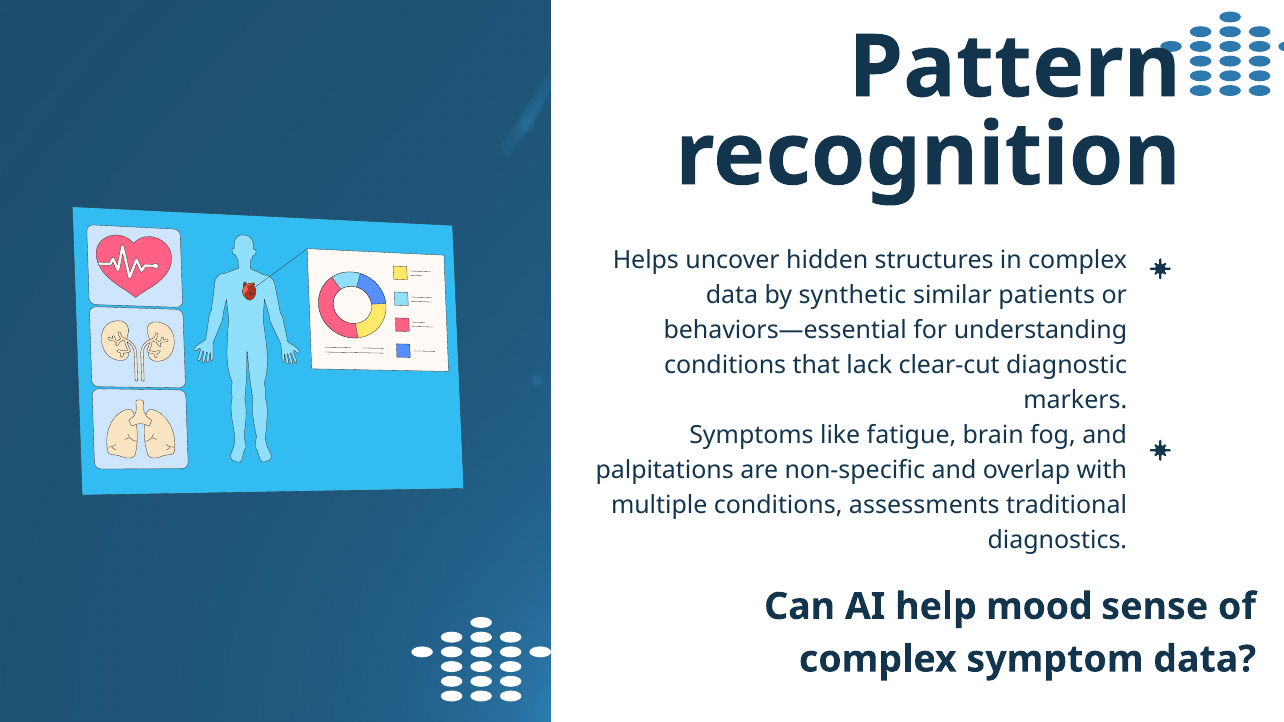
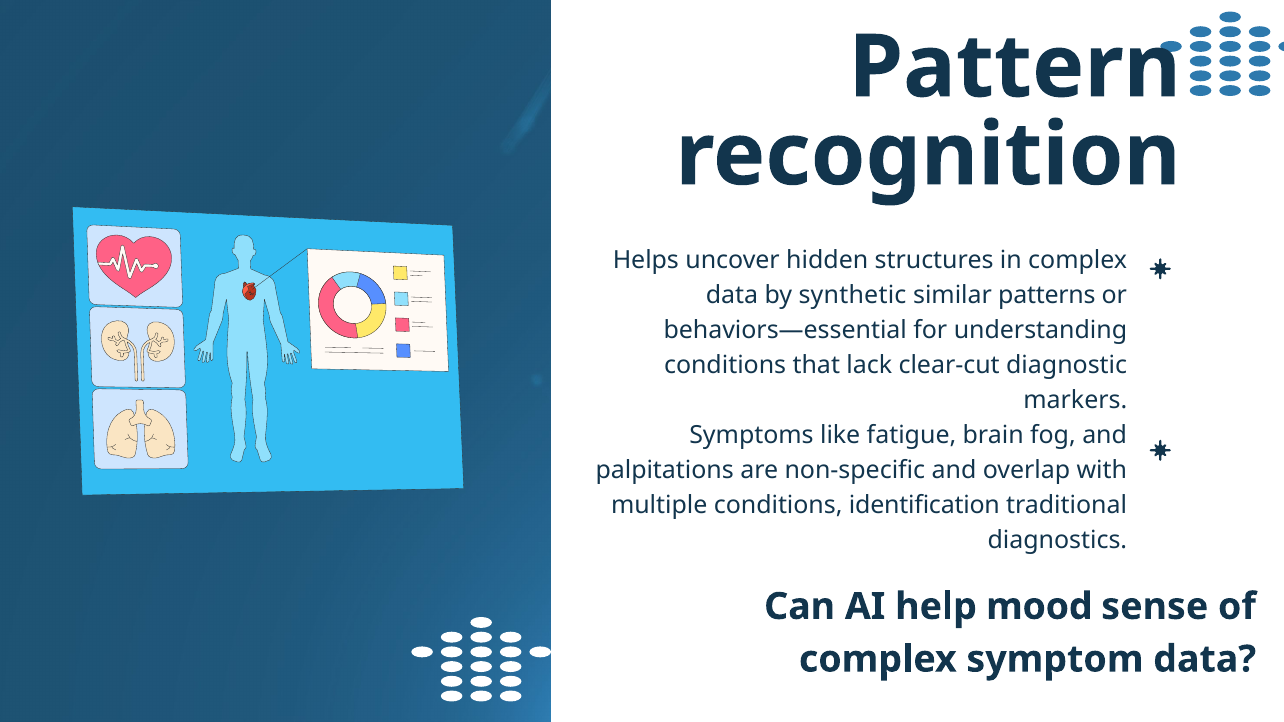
patients: patients -> patterns
assessments: assessments -> identification
